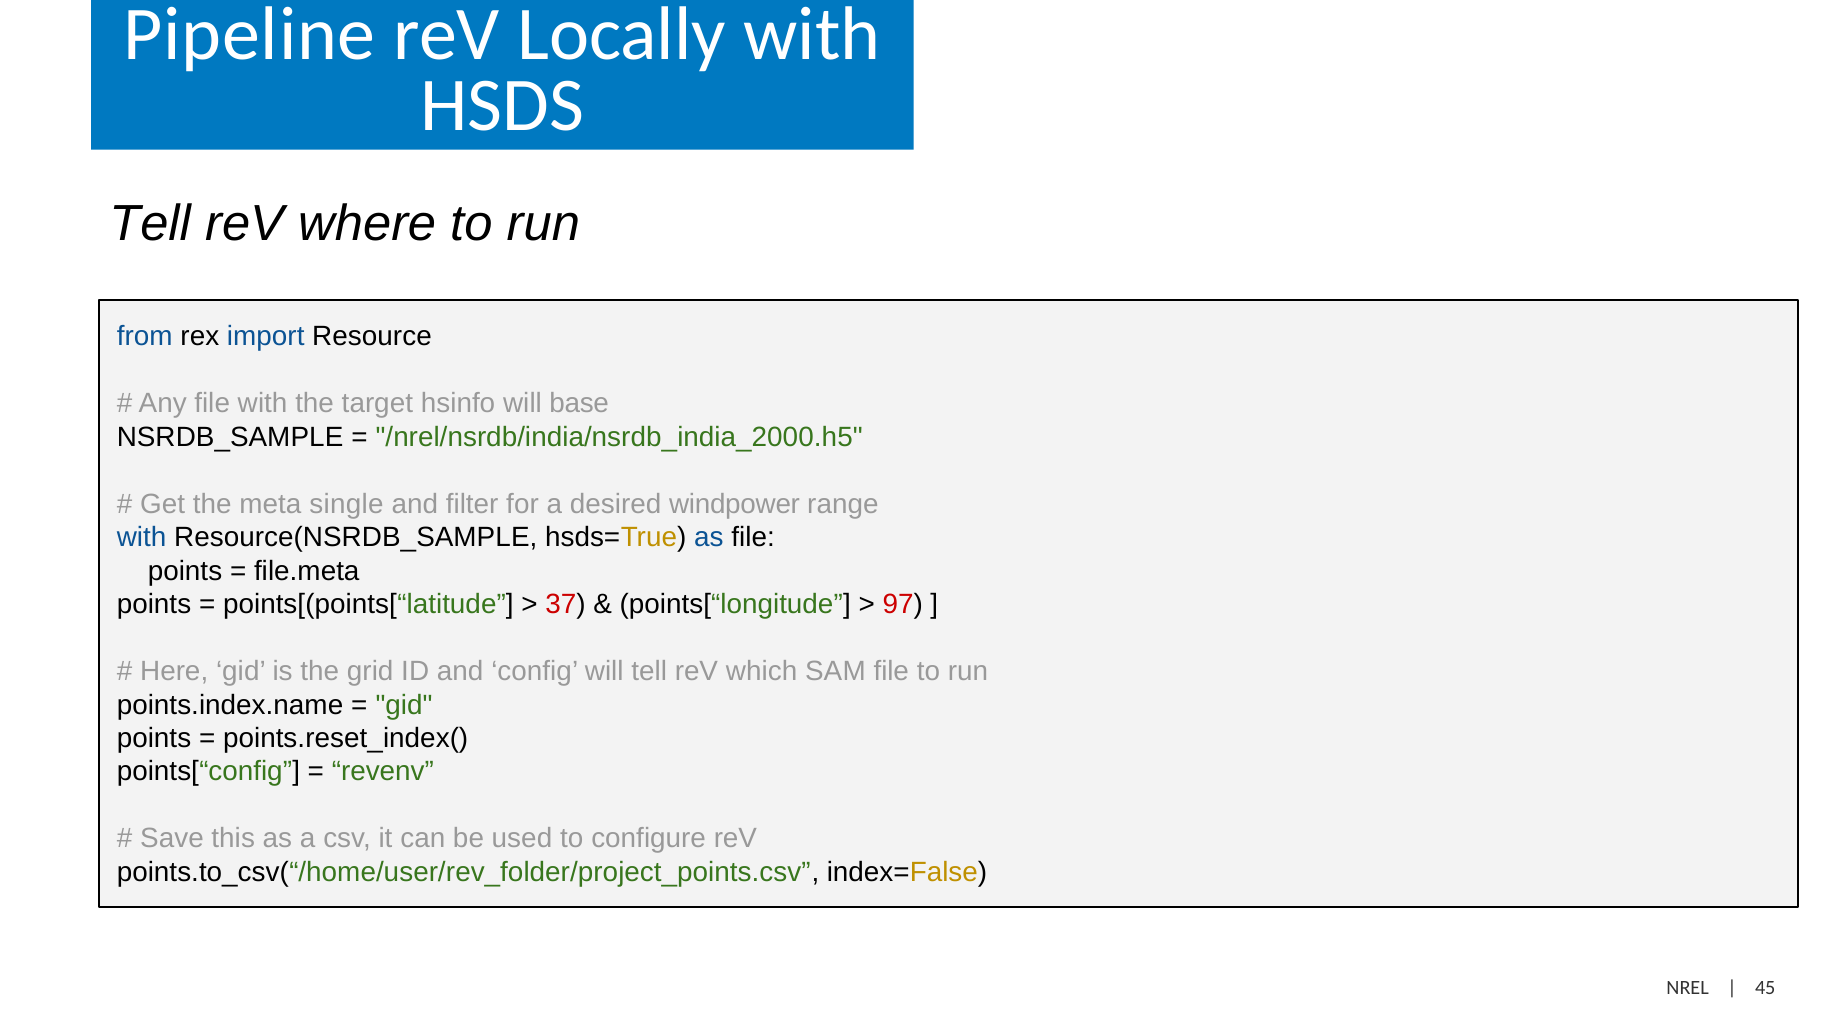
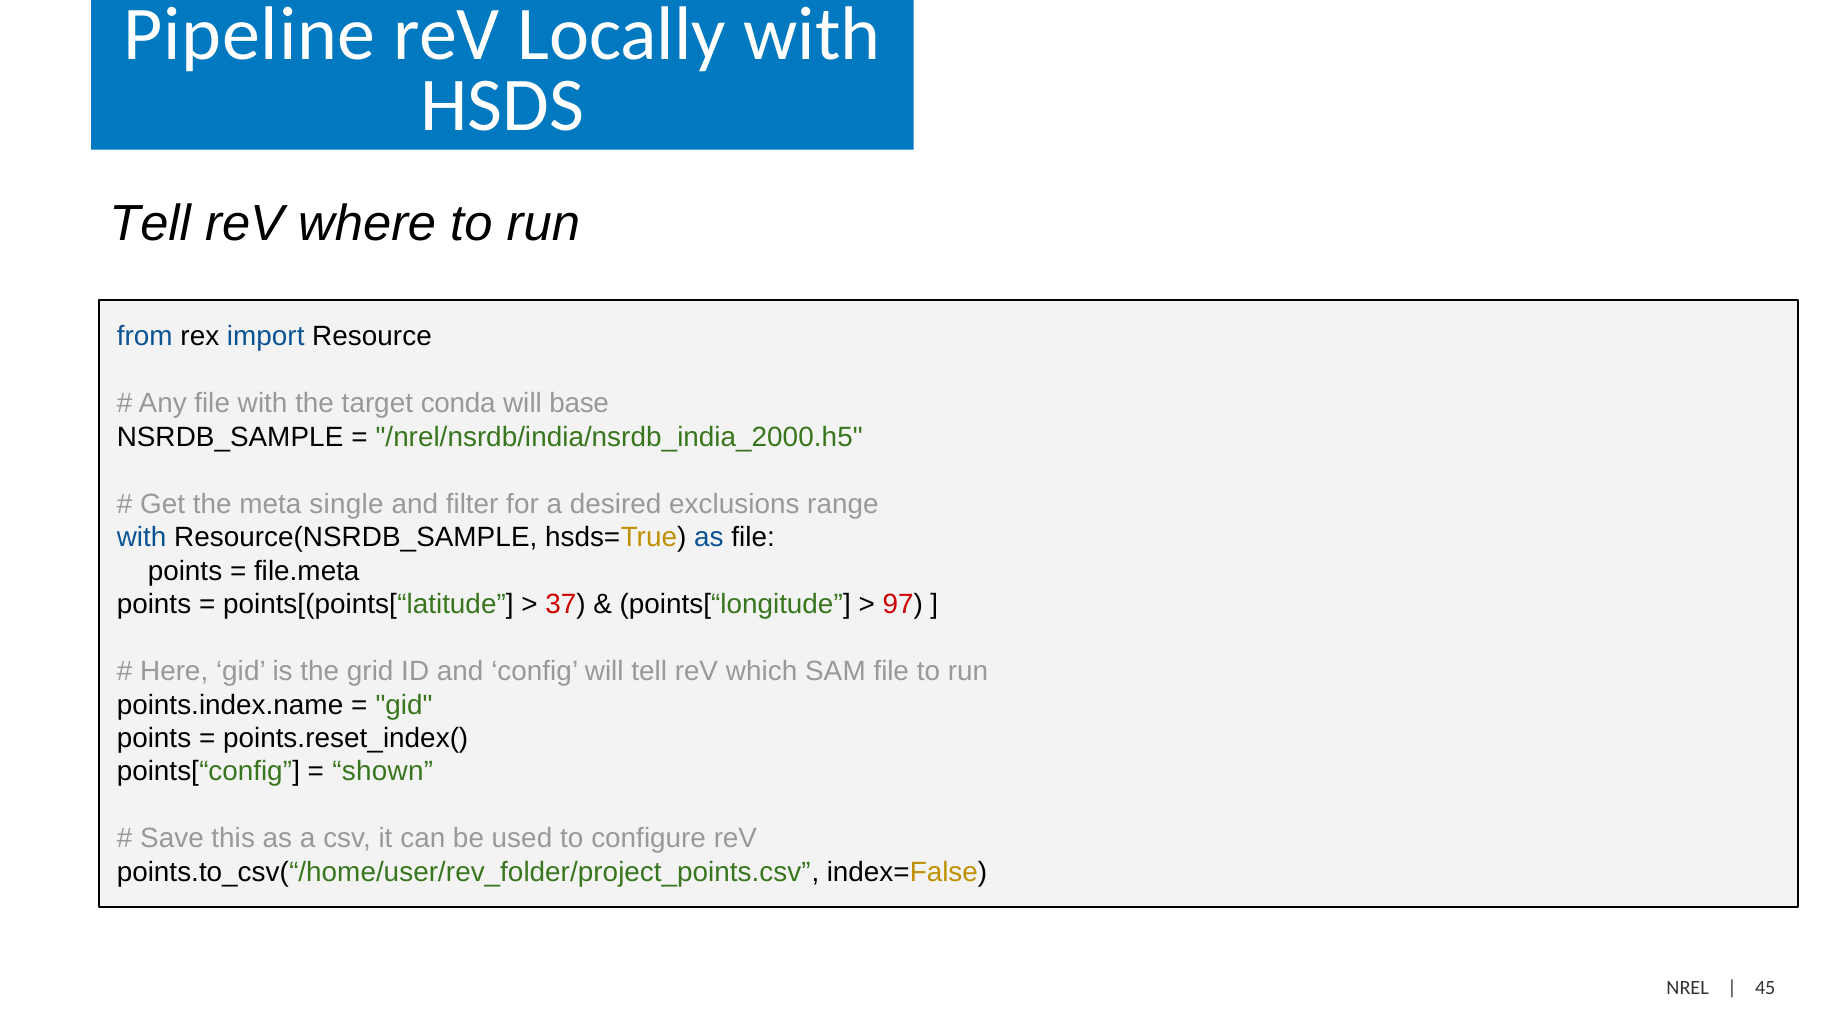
hsinfo: hsinfo -> conda
windpower: windpower -> exclusions
revenv: revenv -> shown
